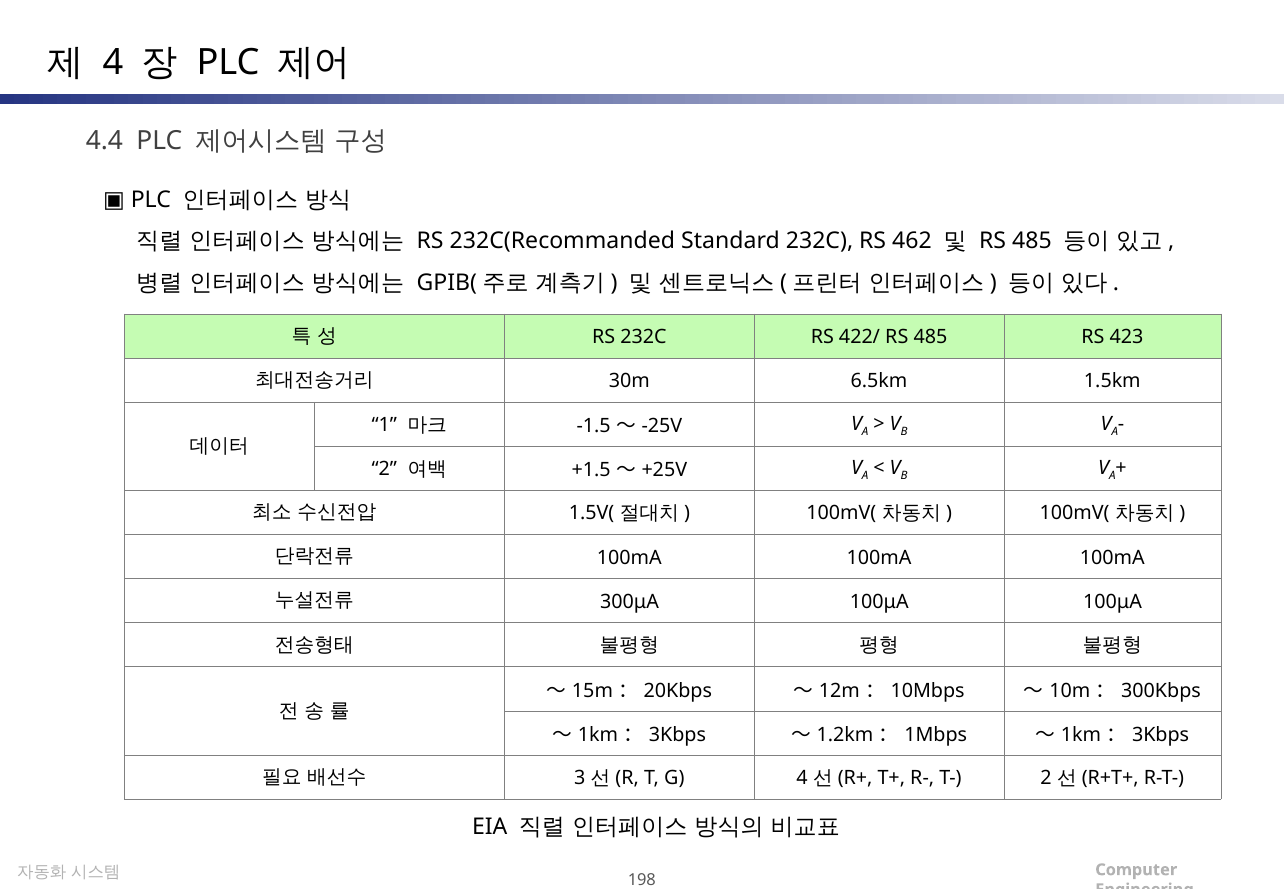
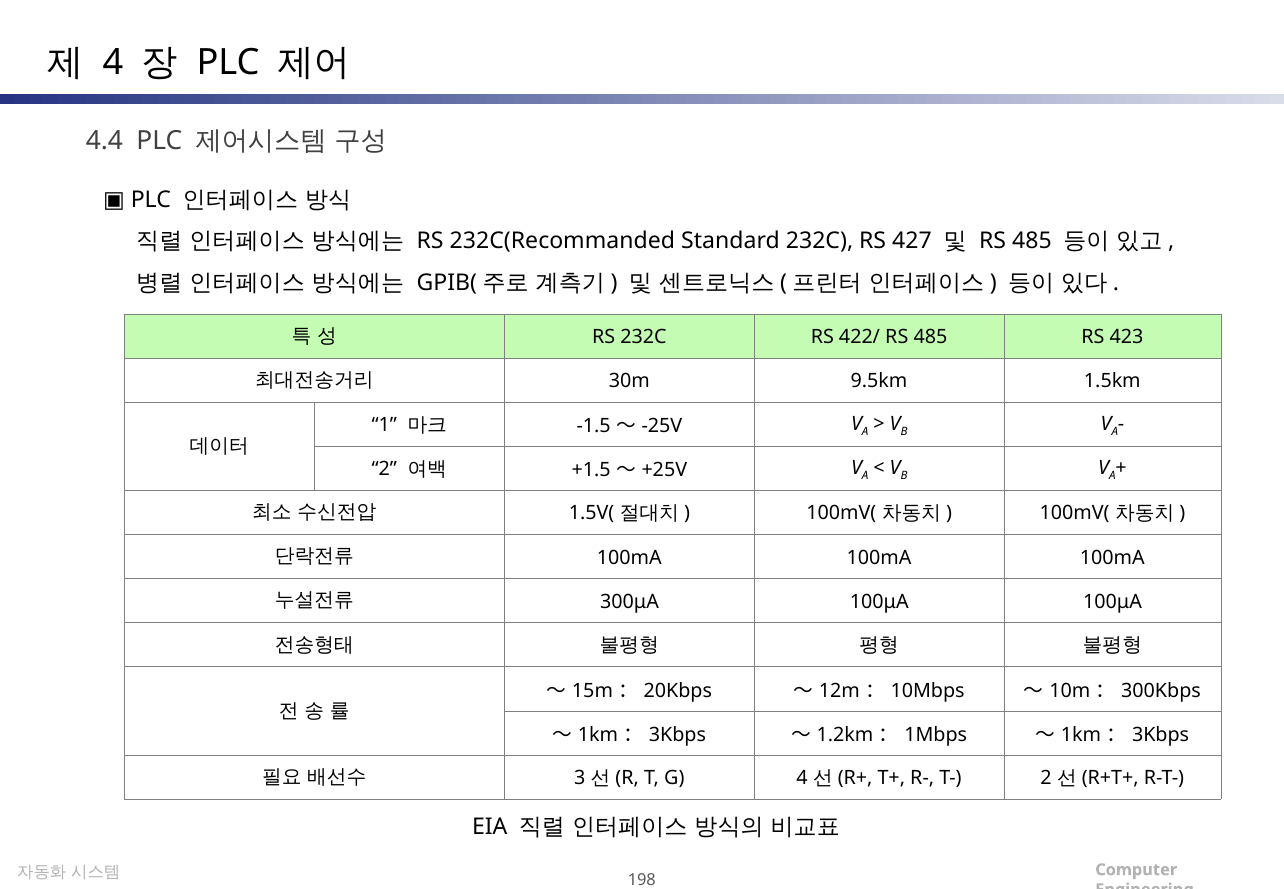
462: 462 -> 427
6.5km: 6.5km -> 9.5km
